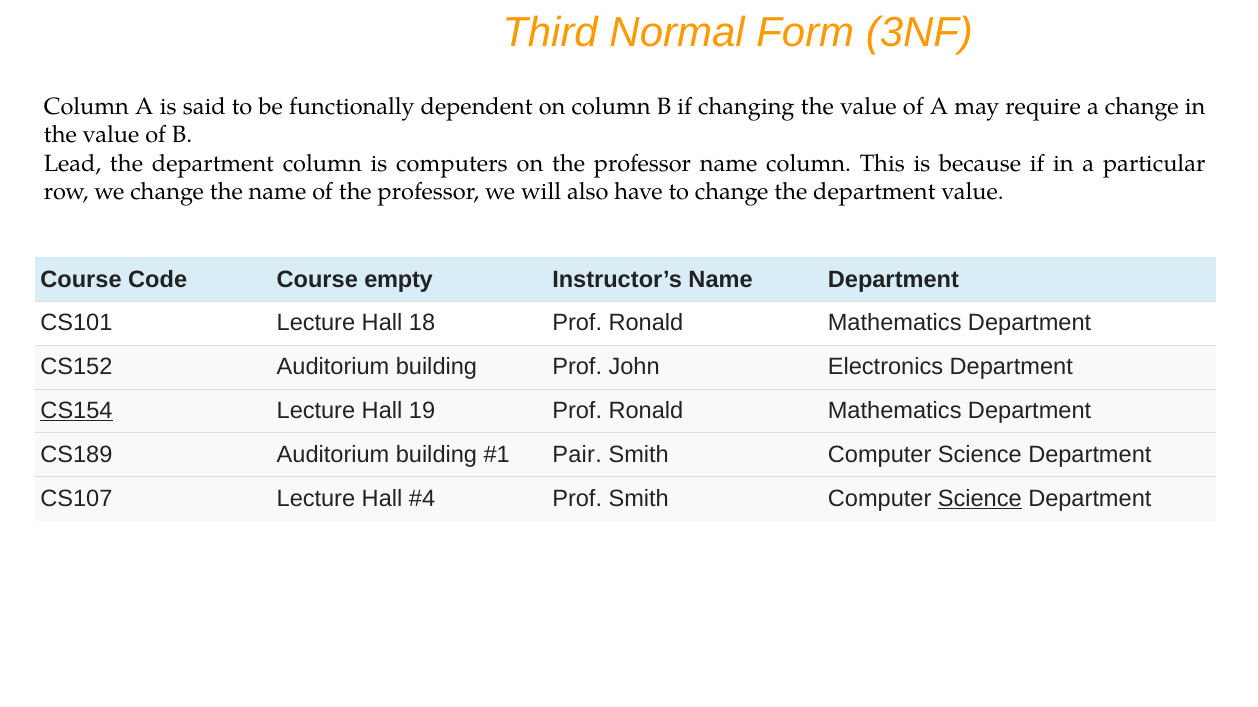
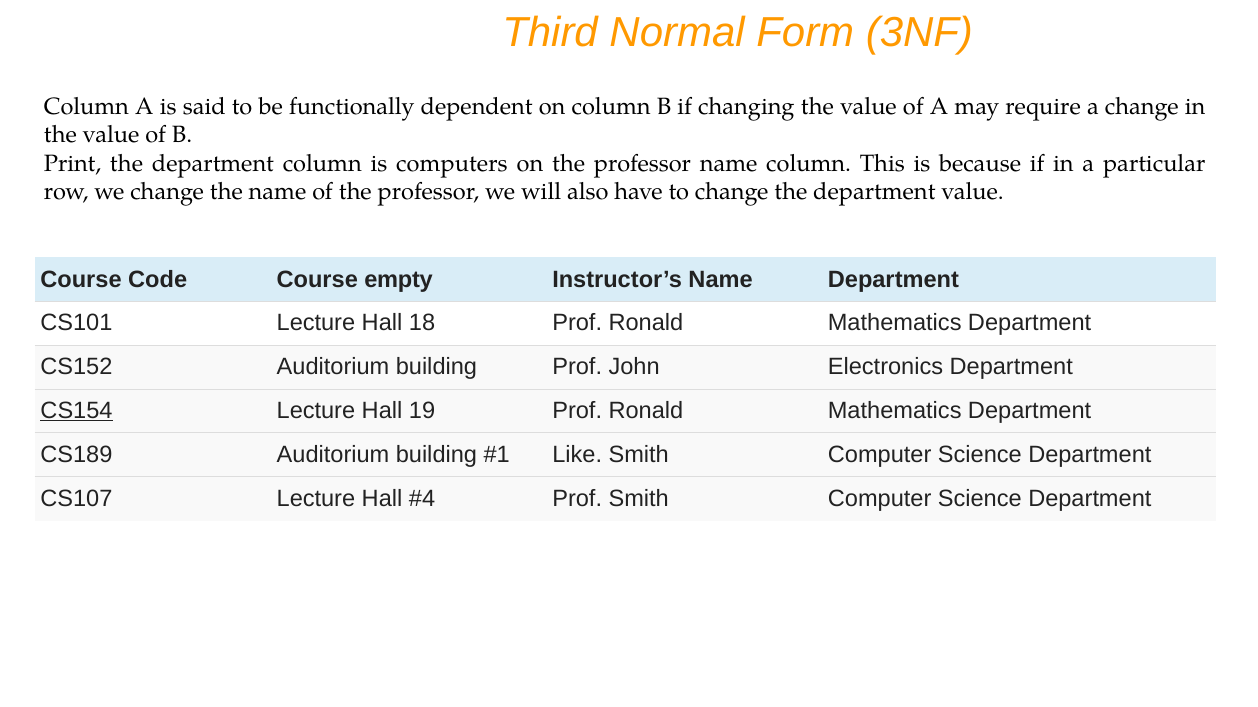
Lead: Lead -> Print
Pair: Pair -> Like
Science at (980, 499) underline: present -> none
